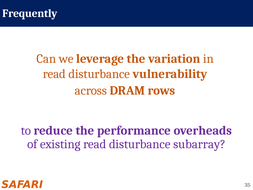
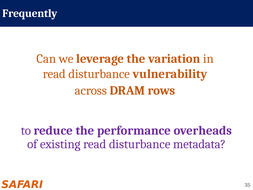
subarray: subarray -> metadata
